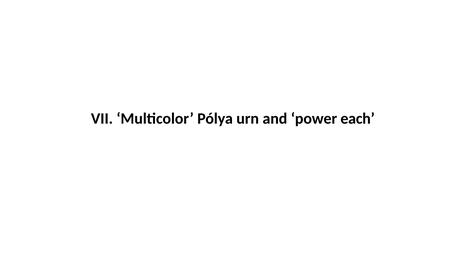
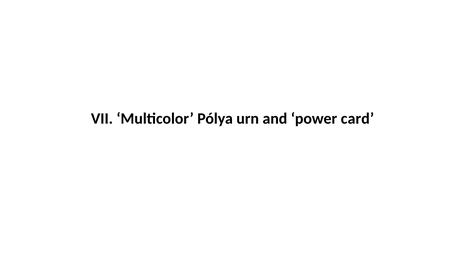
each: each -> card
